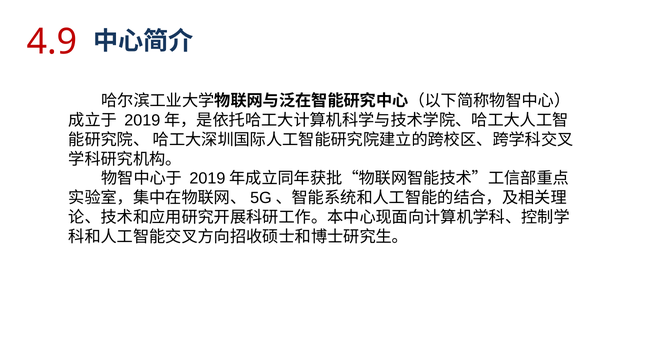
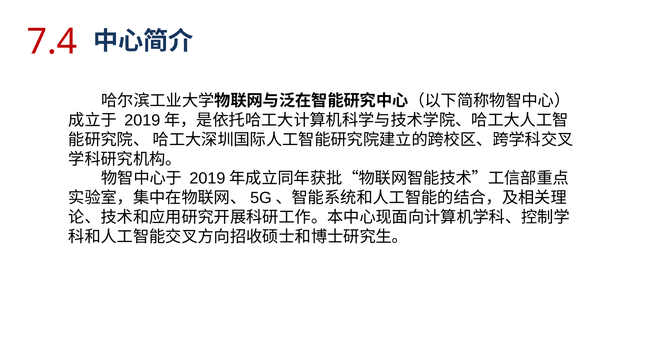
4.9: 4.9 -> 7.4
